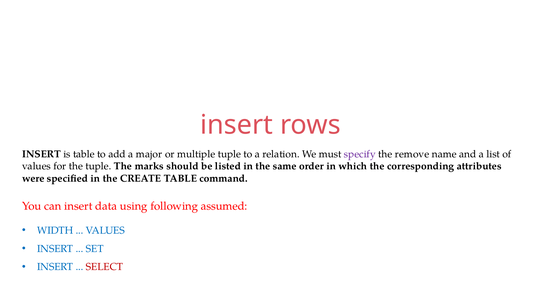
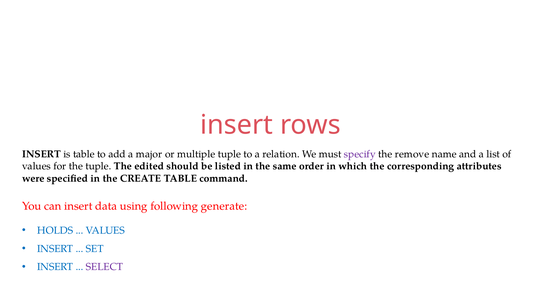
marks: marks -> edited
assumed: assumed -> generate
WIDTH: WIDTH -> HOLDS
SELECT colour: red -> purple
